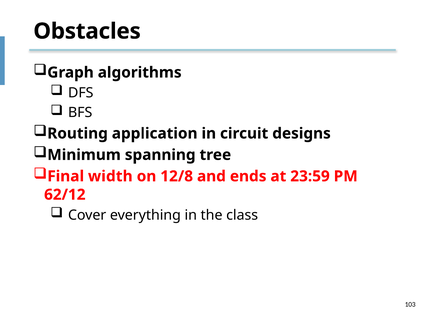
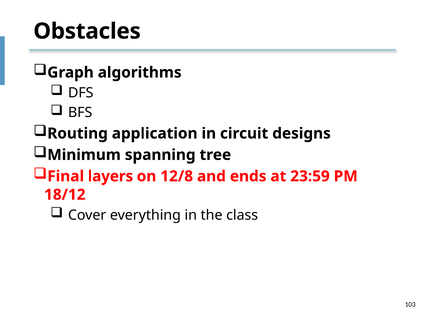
width: width -> layers
62/12: 62/12 -> 18/12
